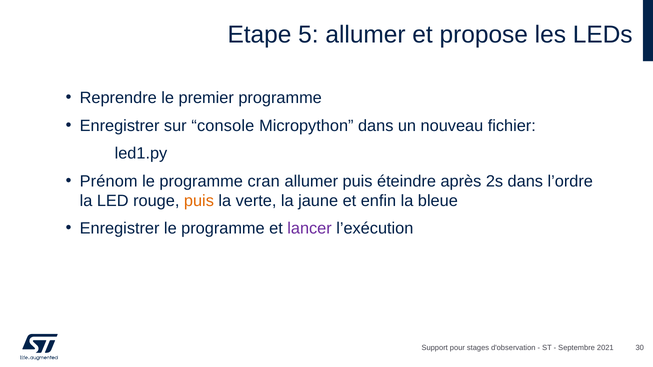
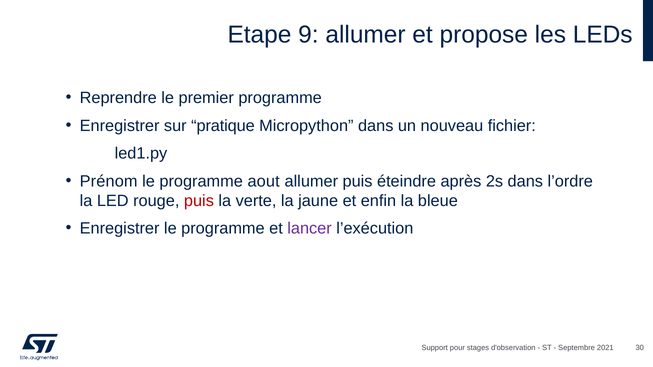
5: 5 -> 9
console: console -> pratique
cran: cran -> aout
puis at (199, 201) colour: orange -> red
